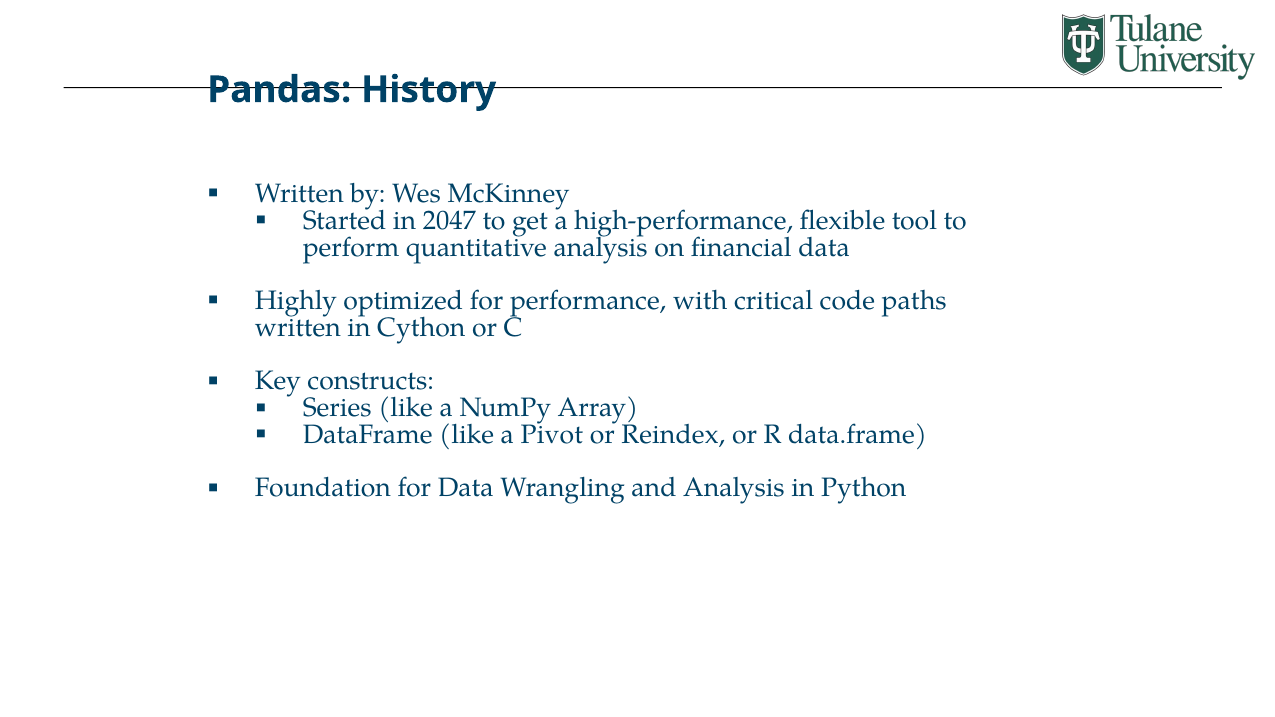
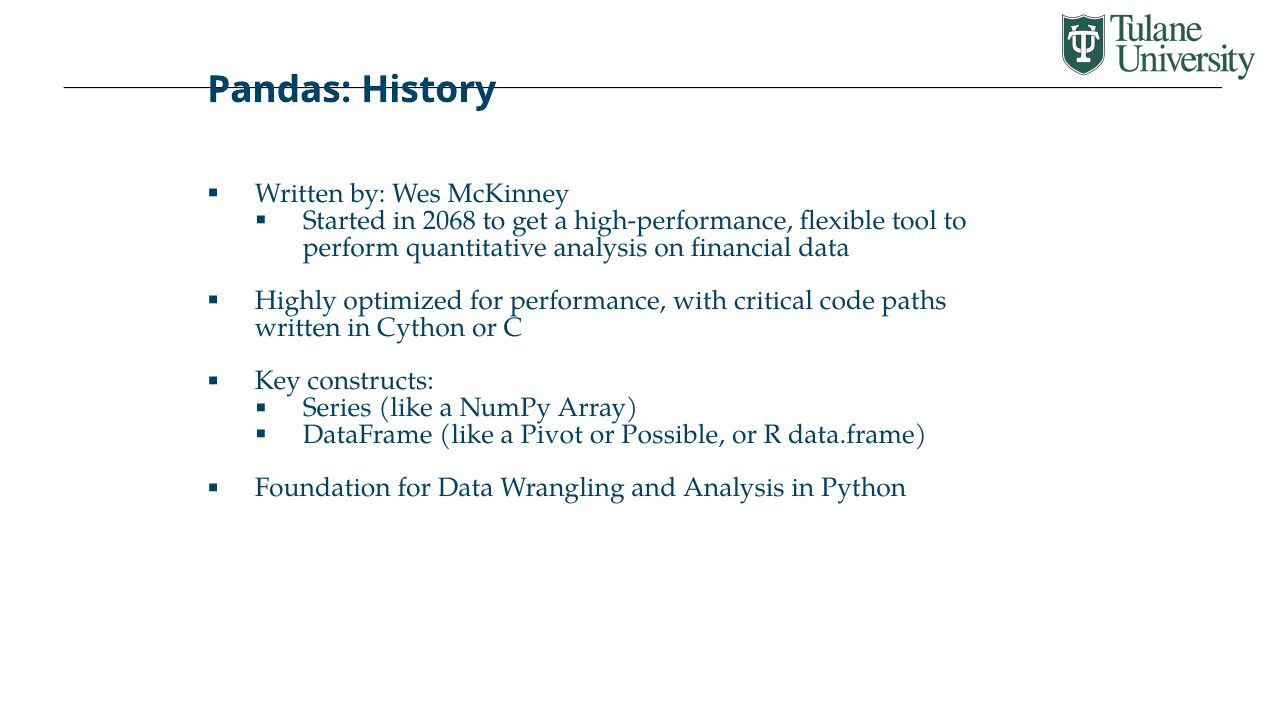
2047: 2047 -> 2068
Reindex: Reindex -> Possible
